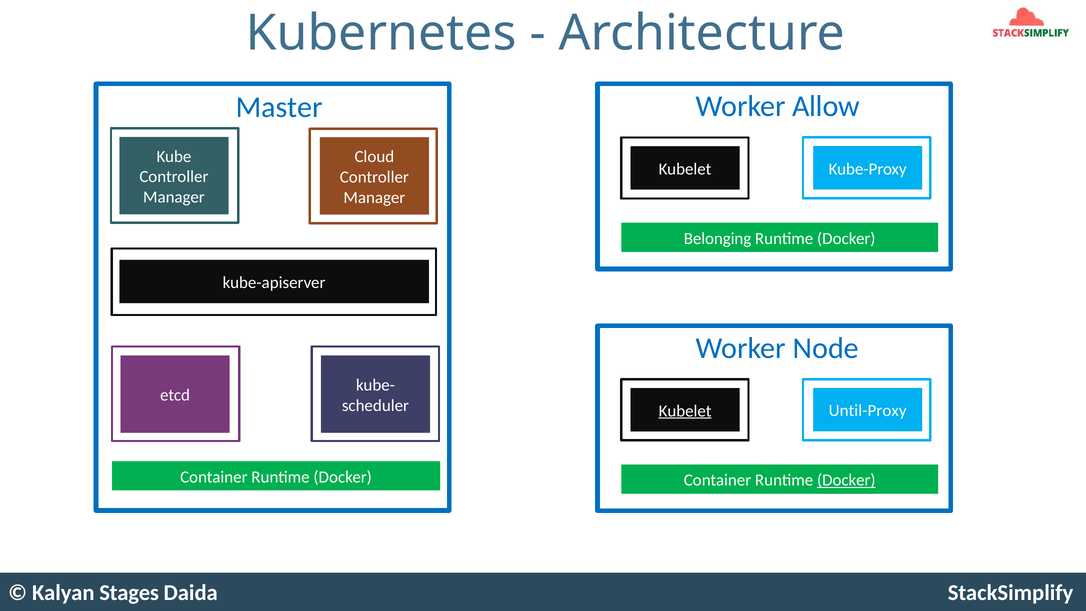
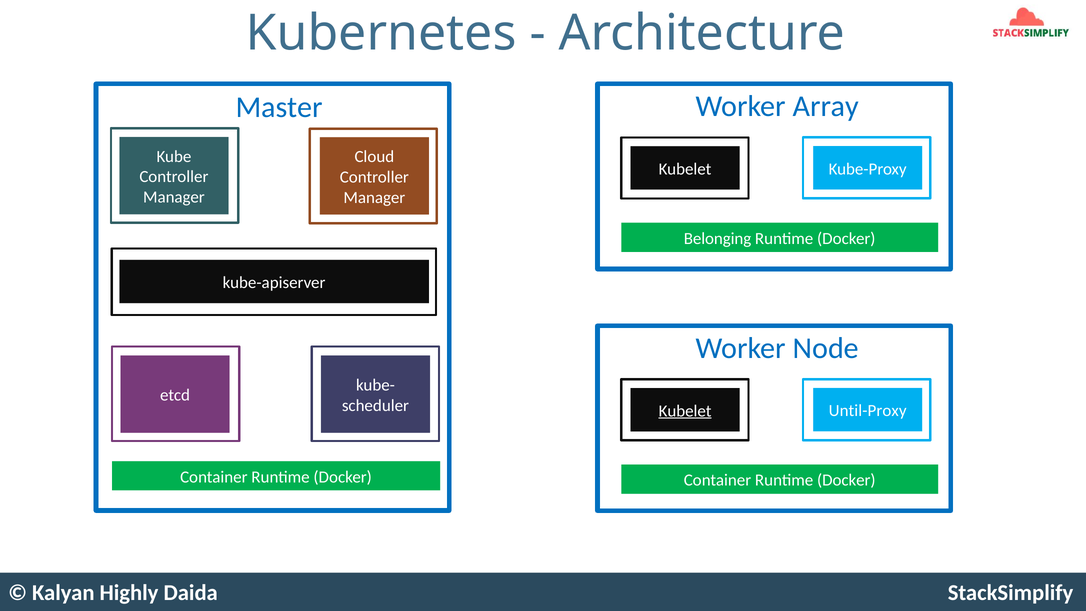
Allow: Allow -> Array
Docker at (846, 480) underline: present -> none
Stages: Stages -> Highly
